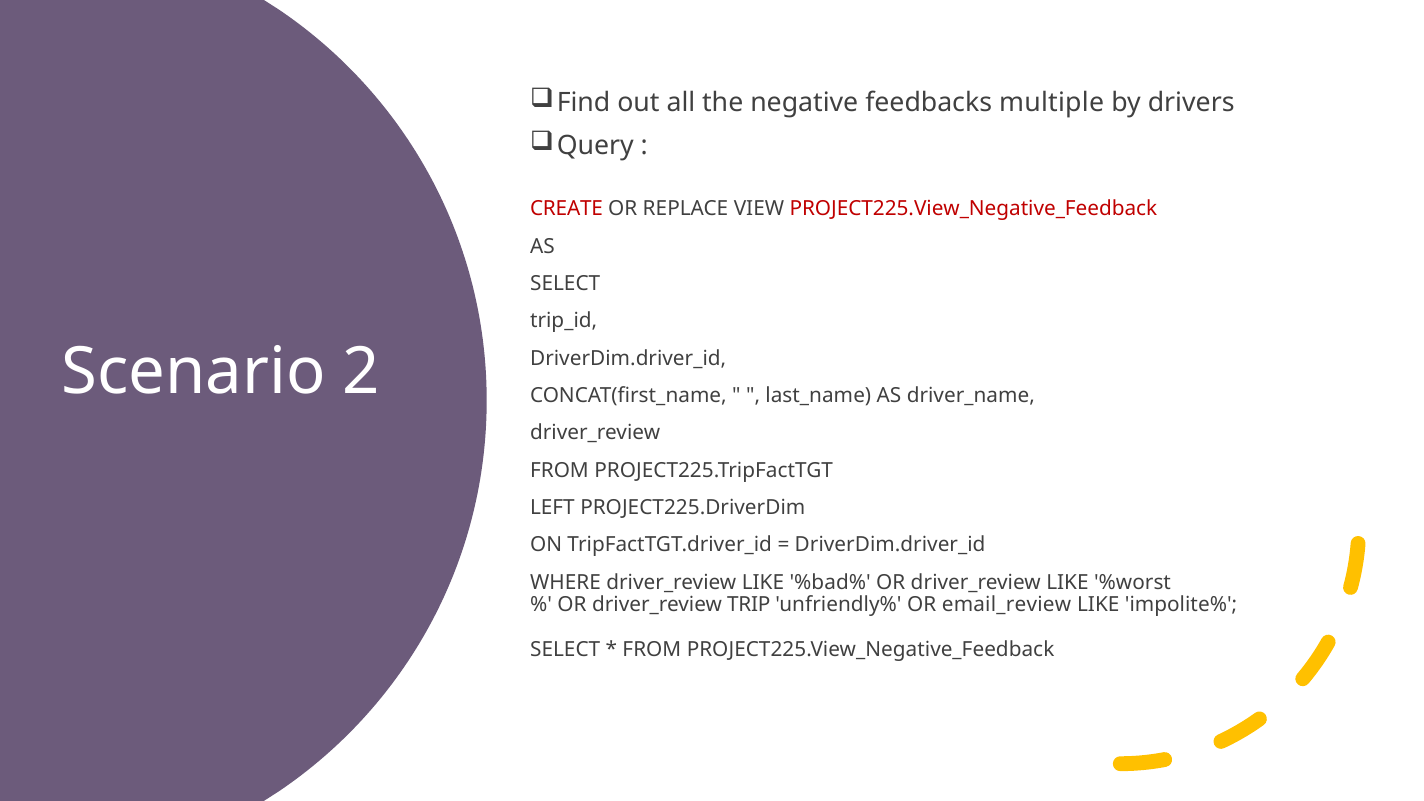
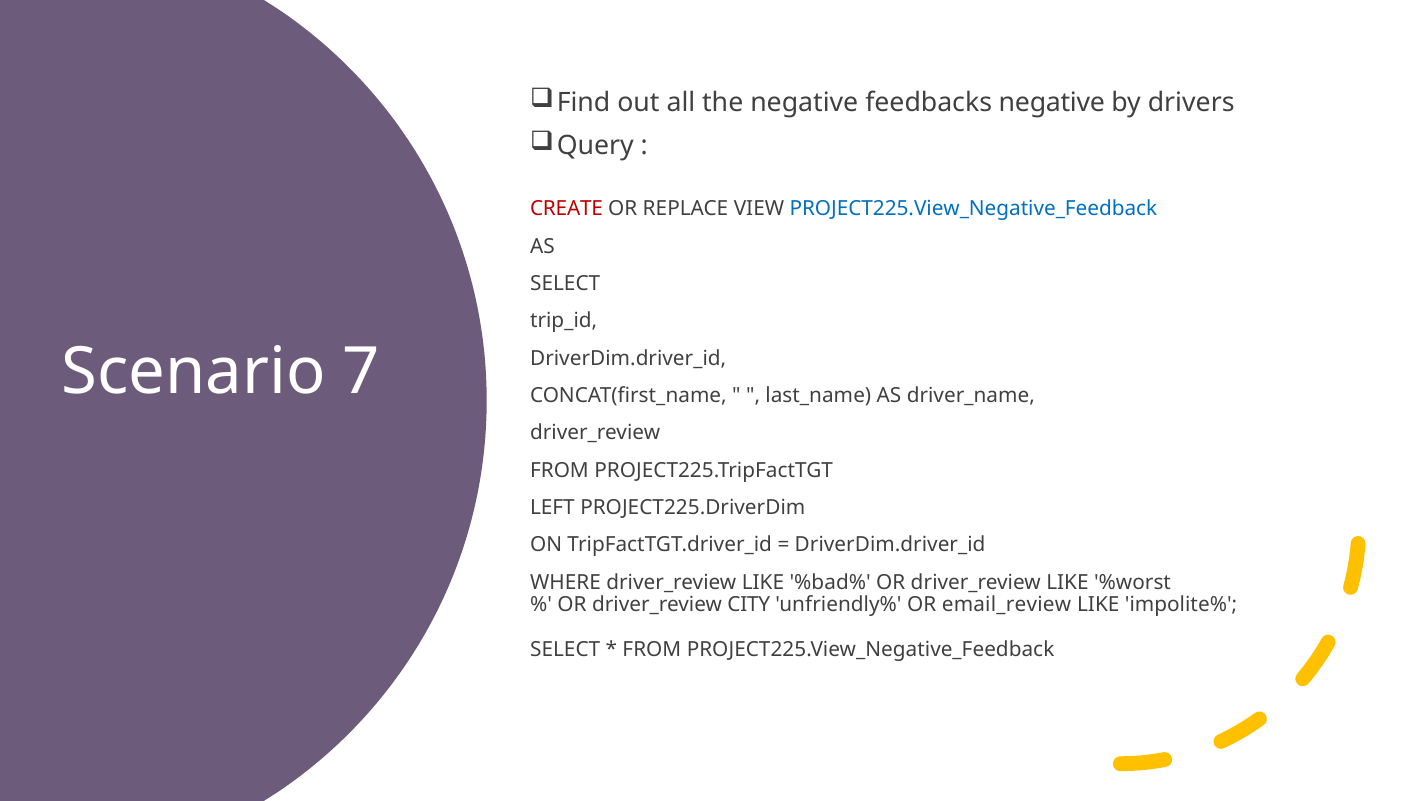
feedbacks multiple: multiple -> negative
PROJECT225.View_Negative_Feedback at (973, 209) colour: red -> blue
2: 2 -> 7
TRIP: TRIP -> CITY
